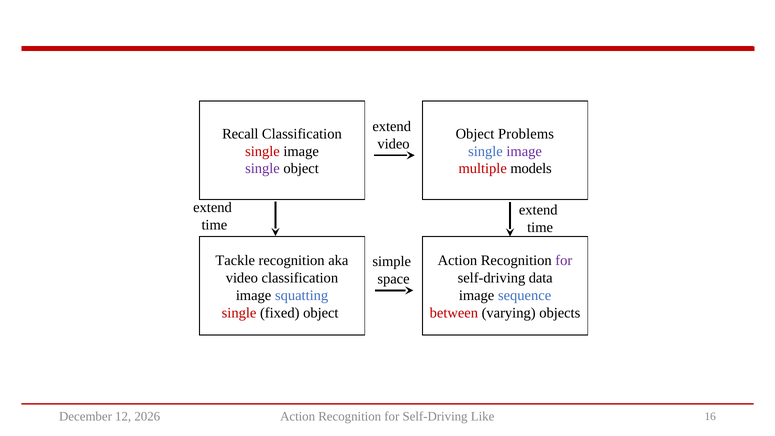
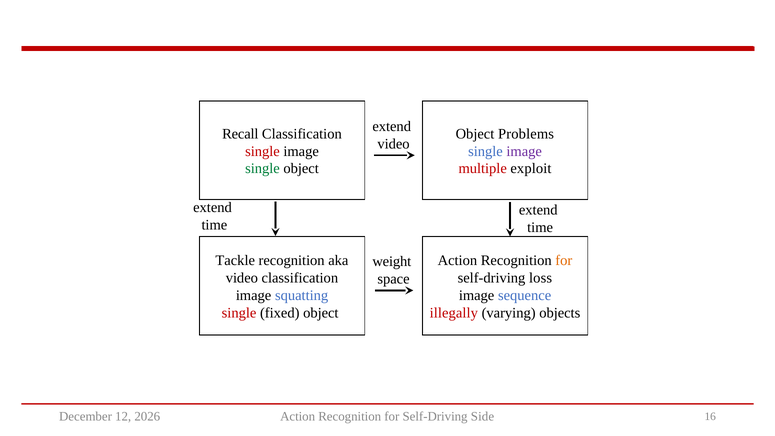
single at (262, 169) colour: purple -> green
models: models -> exploit
for at (564, 261) colour: purple -> orange
simple: simple -> weight
data: data -> loss
between: between -> illegally
Like: Like -> Side
